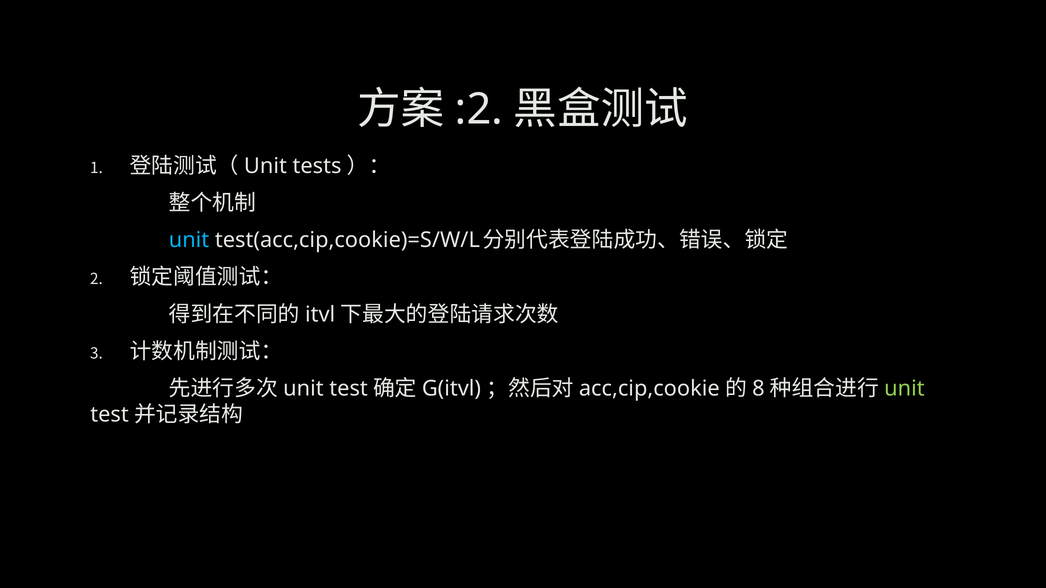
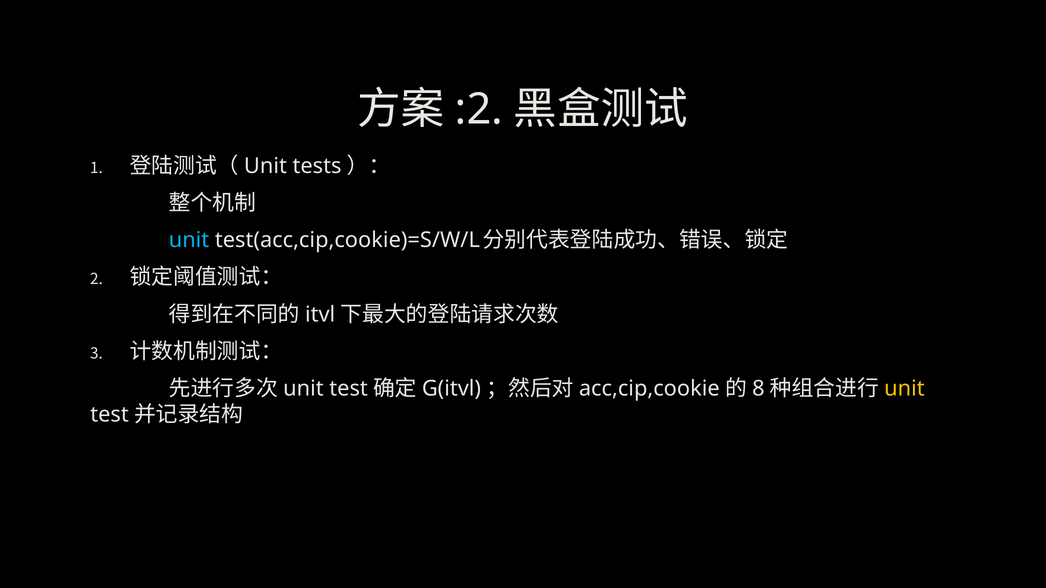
unit at (904, 389) colour: light green -> yellow
